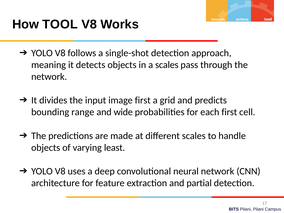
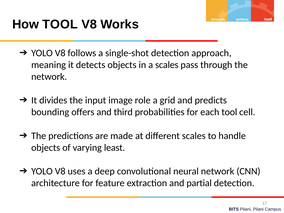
image first: first -> role
range: range -> offers
wide: wide -> third
each first: first -> tool
